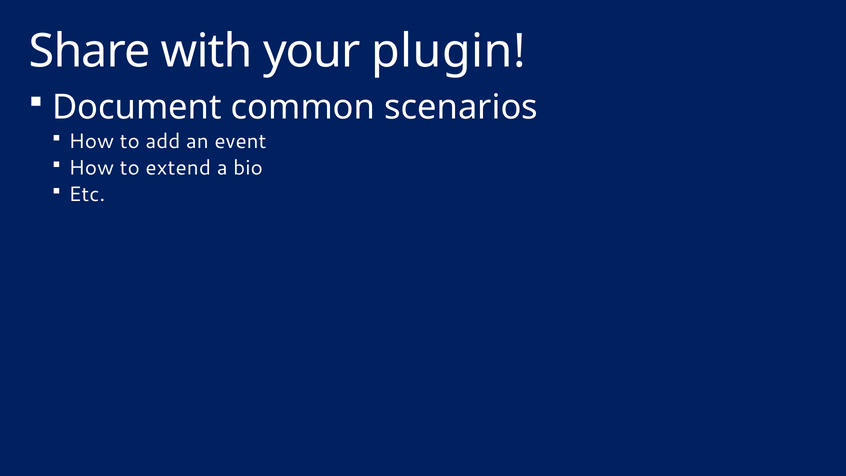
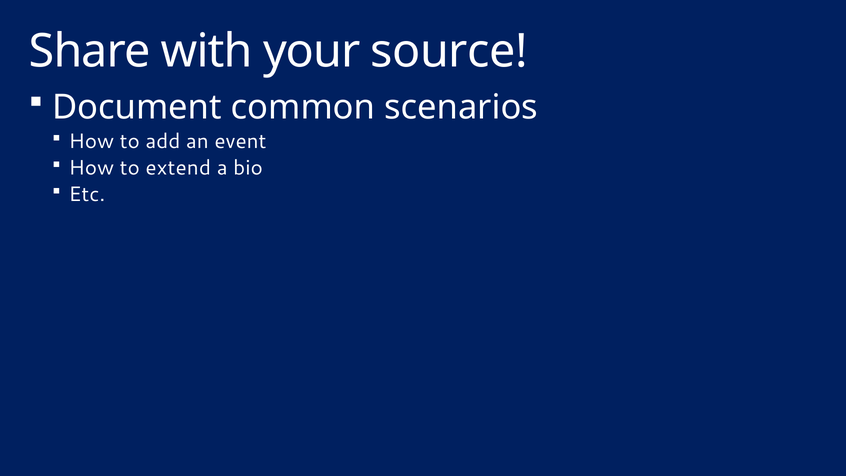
plugin: plugin -> source
